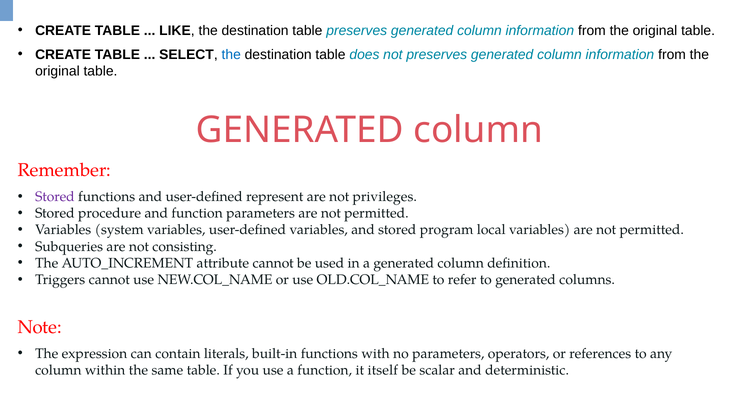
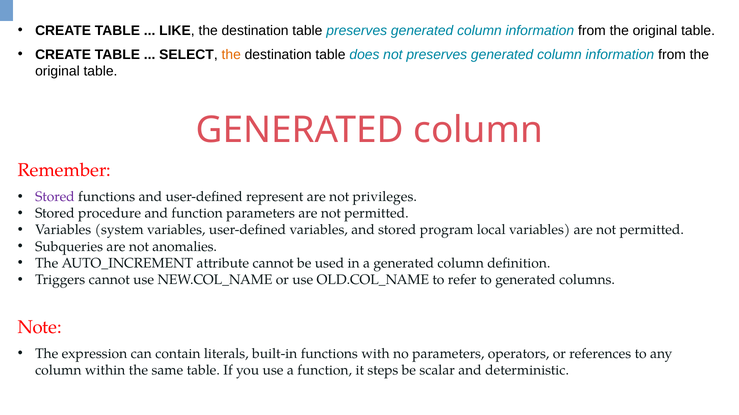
the at (231, 55) colour: blue -> orange
consisting: consisting -> anomalies
itself: itself -> steps
